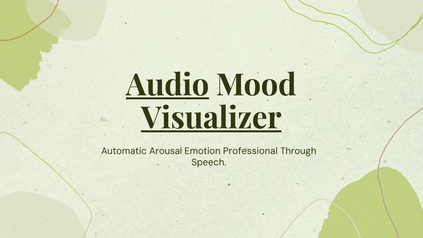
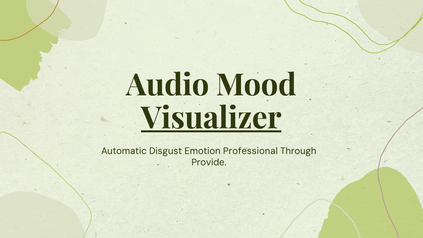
Audio underline: present -> none
Arousal: Arousal -> Disgust
Speech: Speech -> Provide
